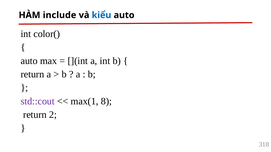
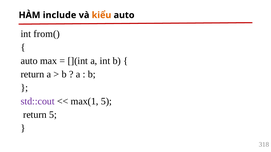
kiểu colour: blue -> orange
color(: color( -> from(
max(1 8: 8 -> 5
return 2: 2 -> 5
